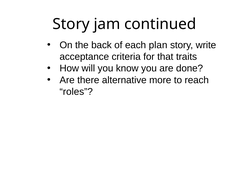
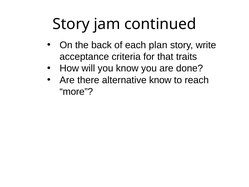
alternative more: more -> know
roles: roles -> more
